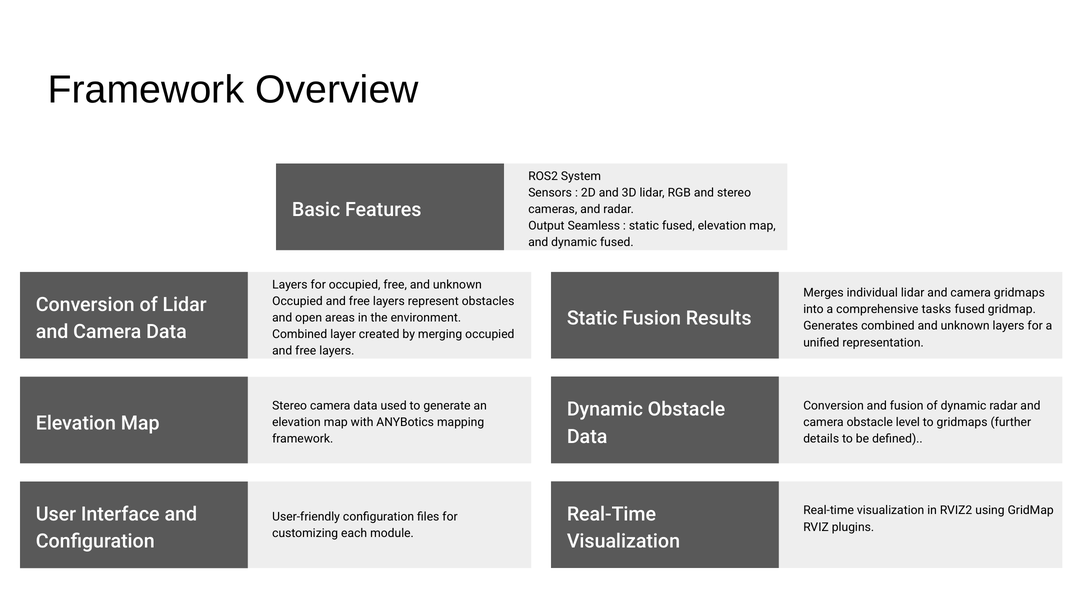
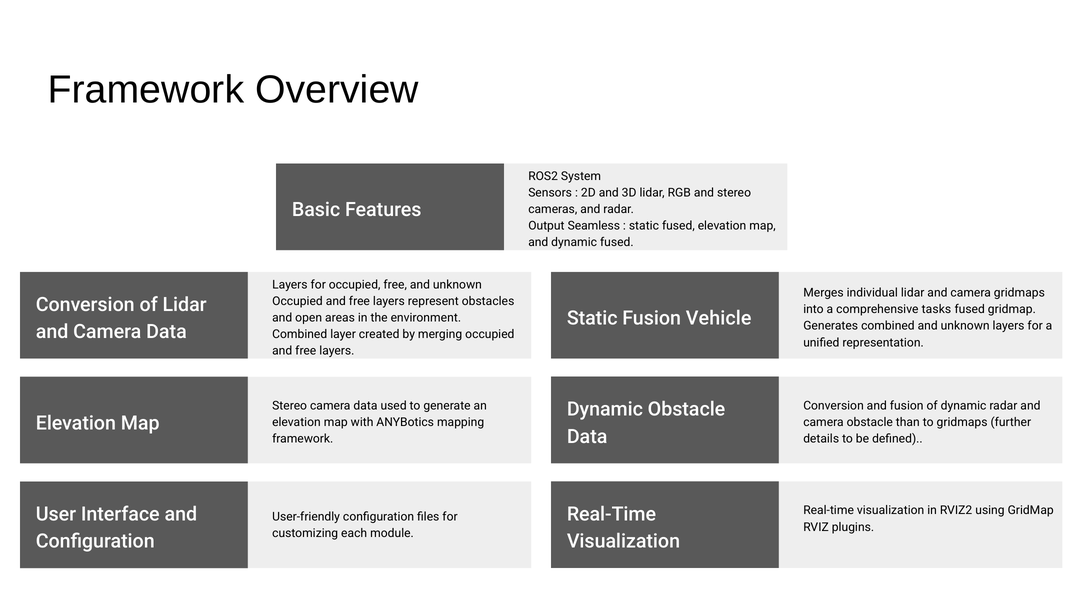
Results: Results -> Vehicle
level: level -> than
